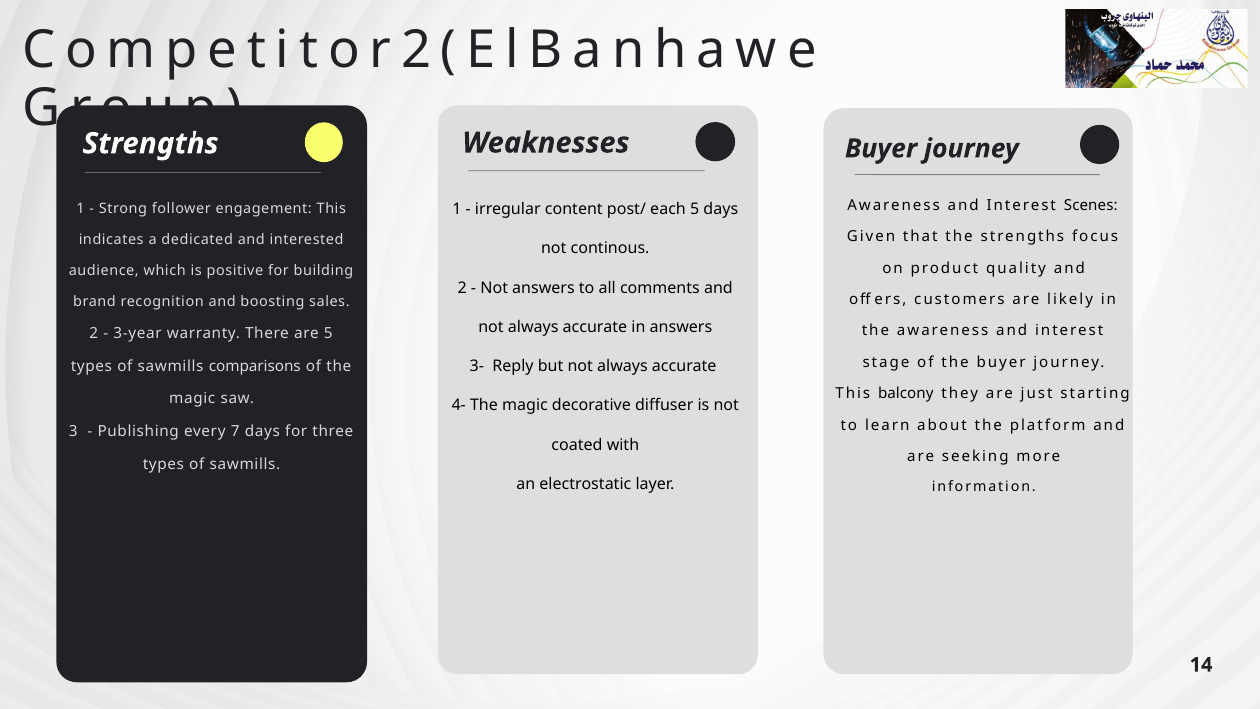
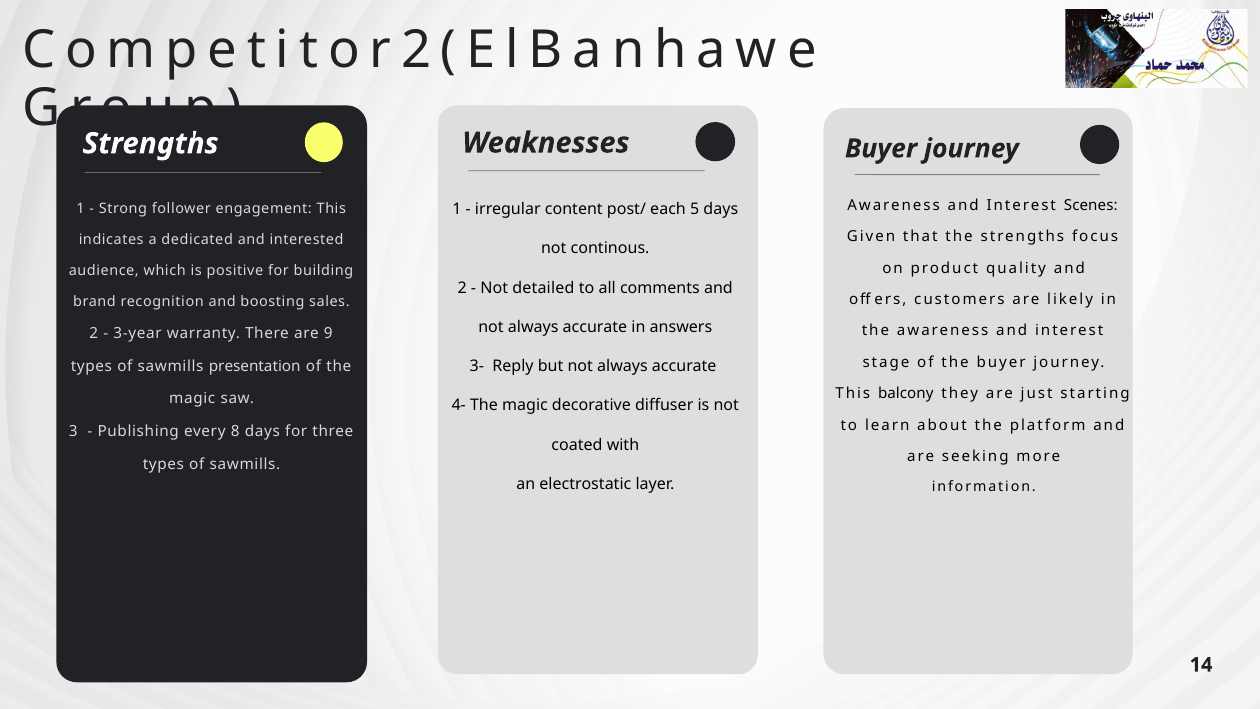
Not answers: answers -> detailed
are 5: 5 -> 9
comparisons: comparisons -> presentation
7: 7 -> 8
